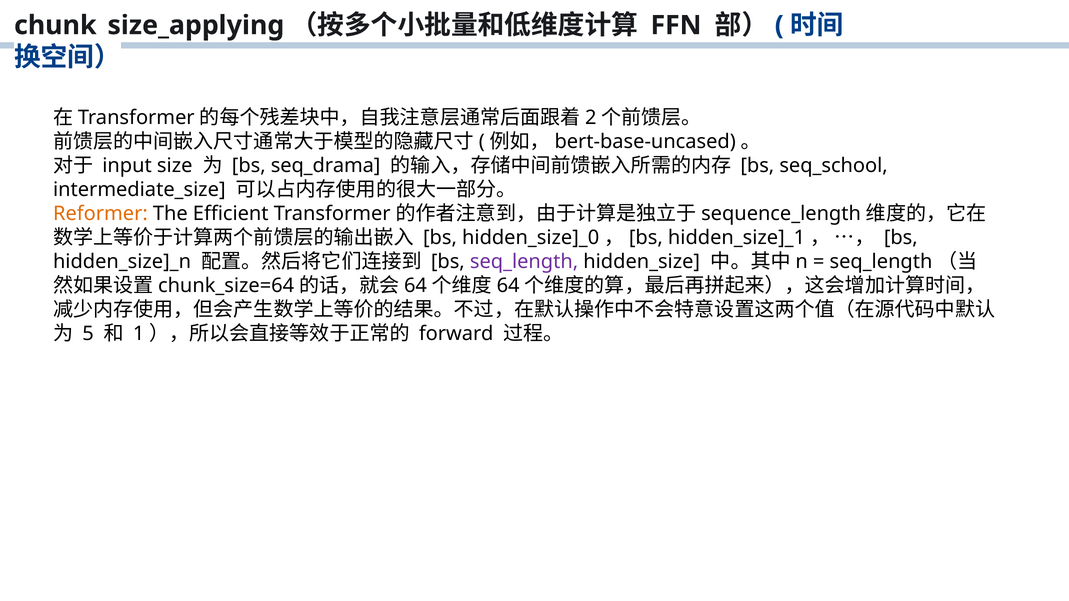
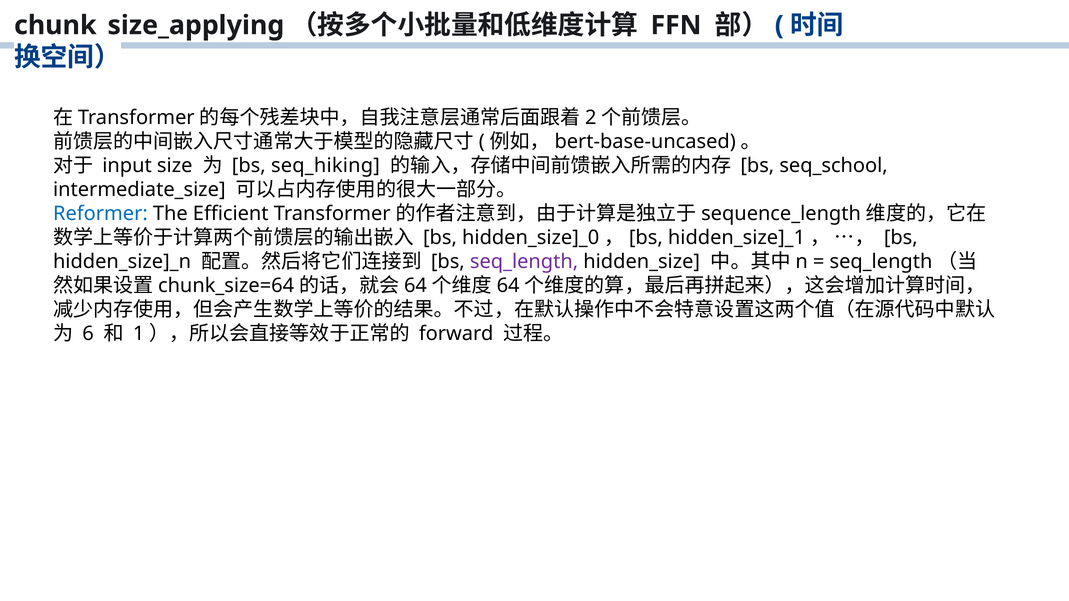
seq_drama: seq_drama -> seq_hiking
Reformer colour: orange -> blue
5: 5 -> 6
